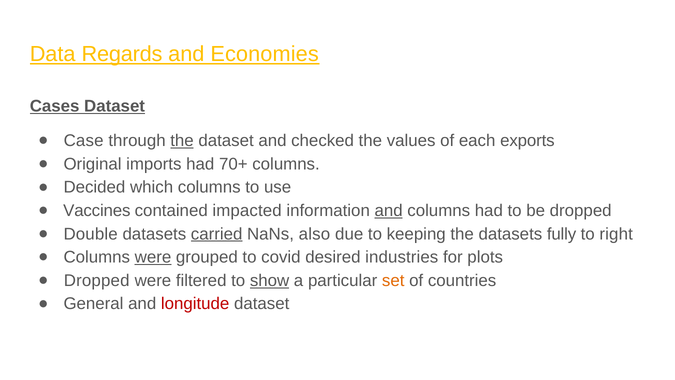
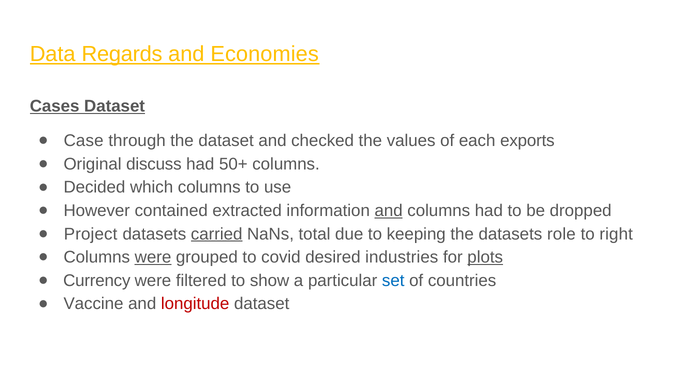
the at (182, 141) underline: present -> none
imports: imports -> discuss
70+: 70+ -> 50+
Vaccines: Vaccines -> However
impacted: impacted -> extracted
Double: Double -> Project
also: also -> total
fully: fully -> role
plots underline: none -> present
Dropped at (97, 280): Dropped -> Currency
show underline: present -> none
set colour: orange -> blue
General: General -> Vaccine
